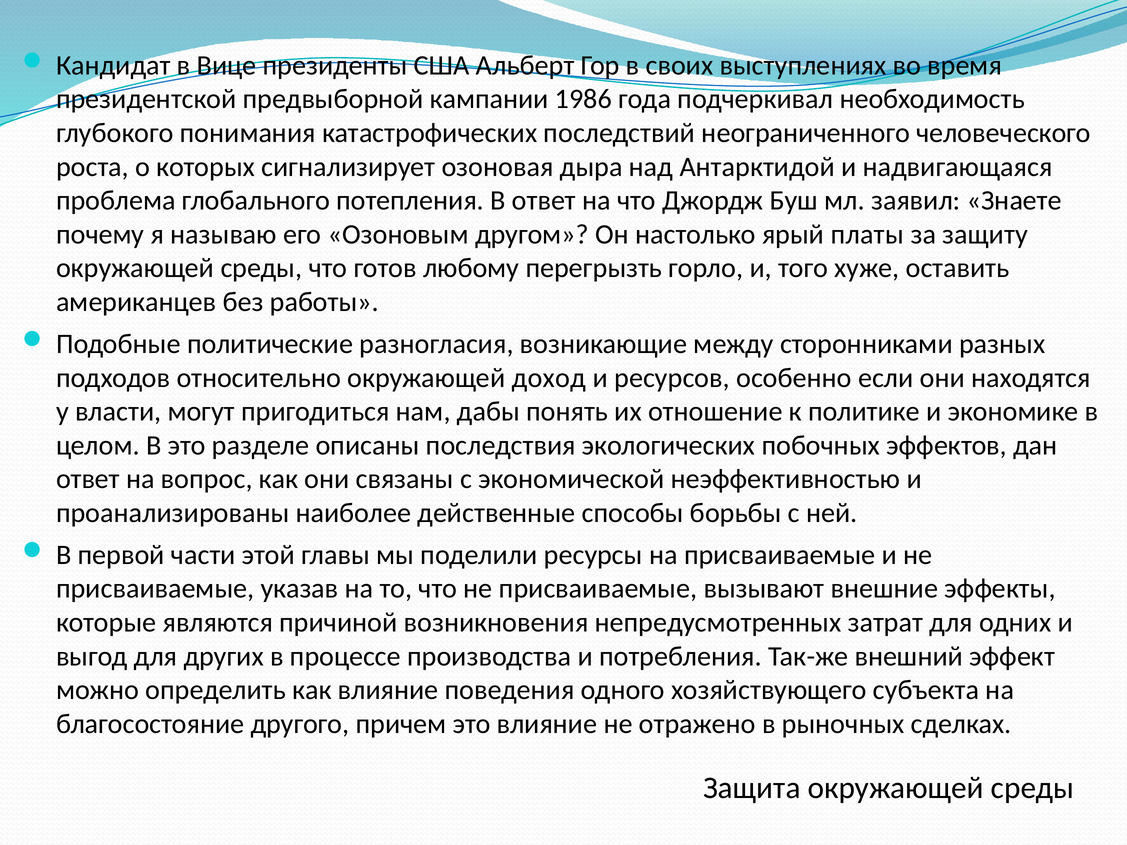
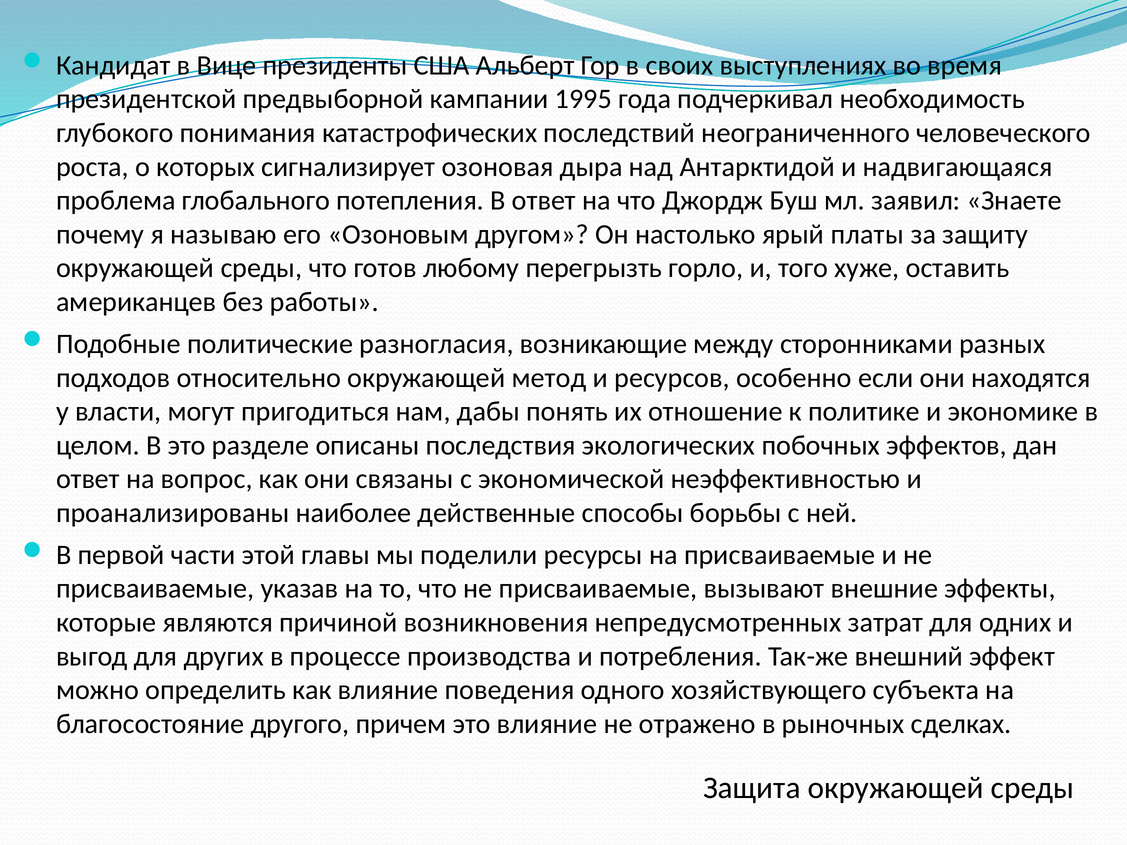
1986: 1986 -> 1995
доход: доход -> метод
